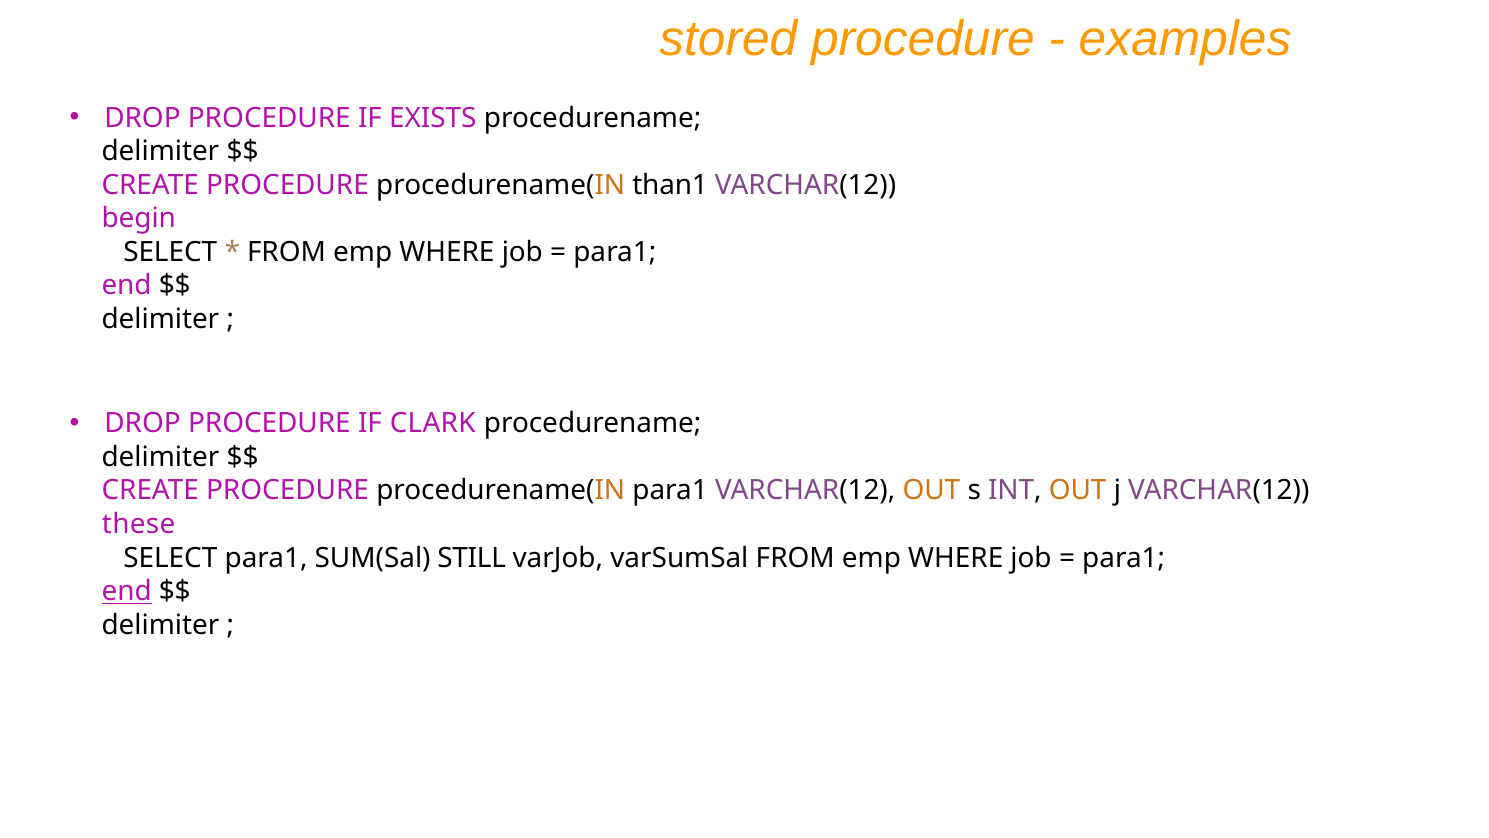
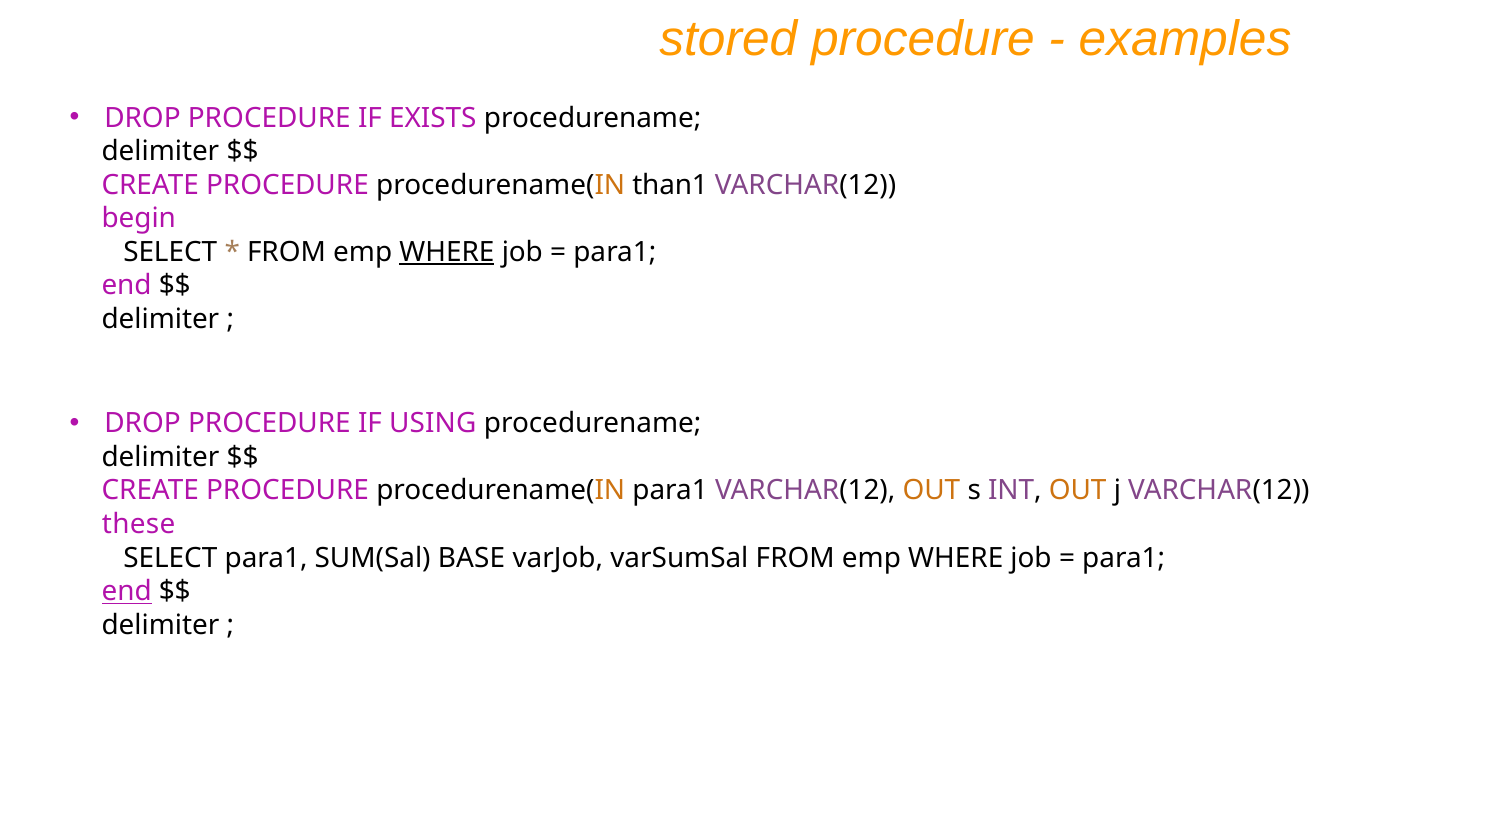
WHERE at (447, 252) underline: none -> present
CLARK: CLARK -> USING
STILL: STILL -> BASE
